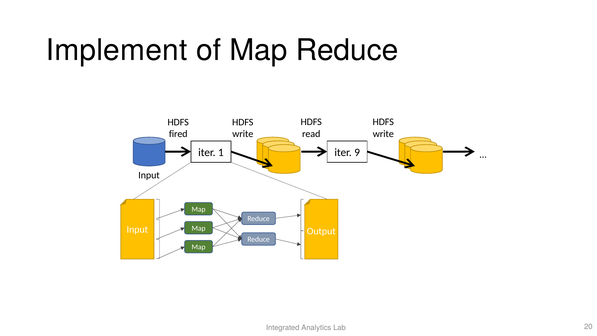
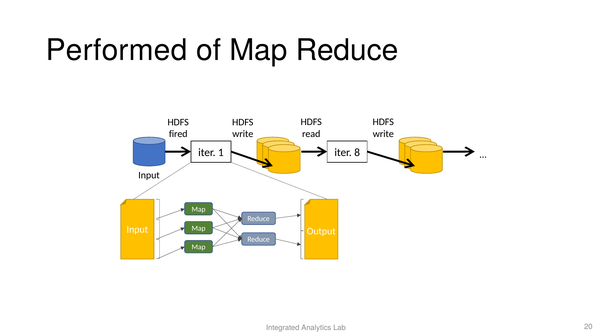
Implement: Implement -> Performed
9: 9 -> 8
